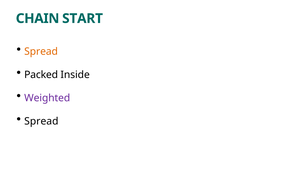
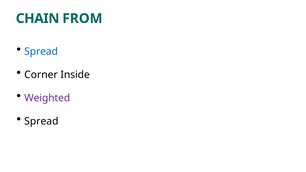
START: START -> FROM
Spread at (41, 51) colour: orange -> blue
Packed: Packed -> Corner
